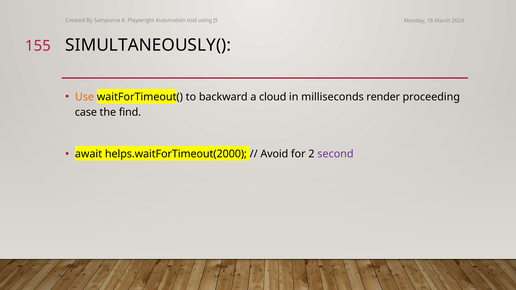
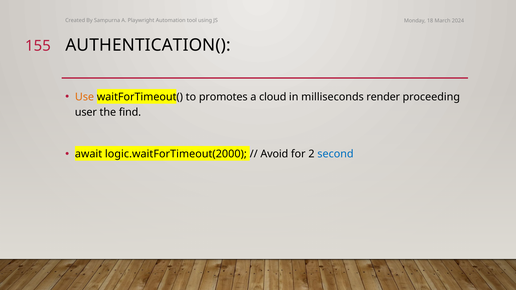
SIMULTANEOUSLY(: SIMULTANEOUSLY( -> AUTHENTICATION(
backward: backward -> promotes
case: case -> user
helps.waitForTimeout(2000: helps.waitForTimeout(2000 -> logic.waitForTimeout(2000
second colour: purple -> blue
